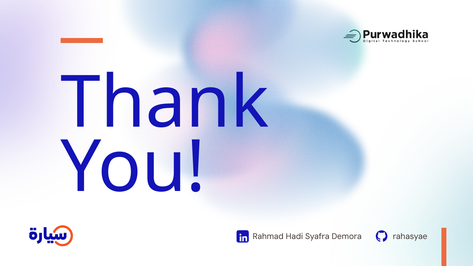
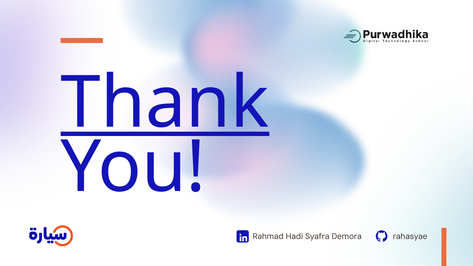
Thank underline: none -> present
